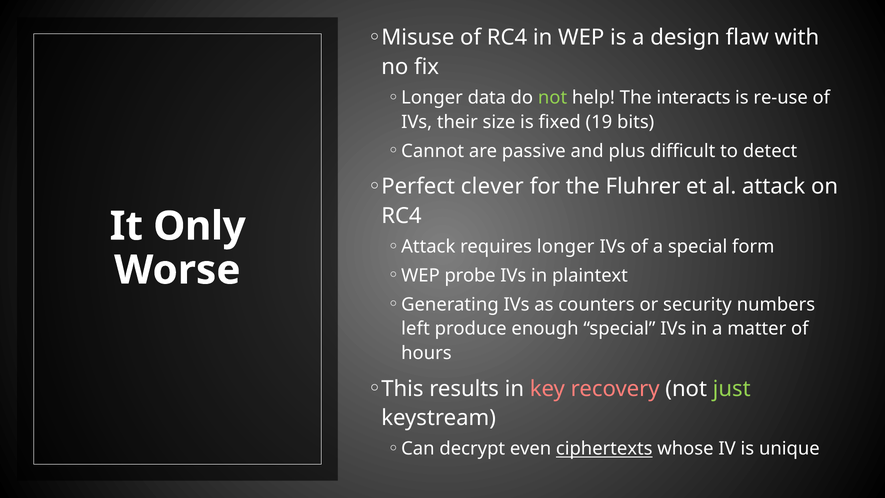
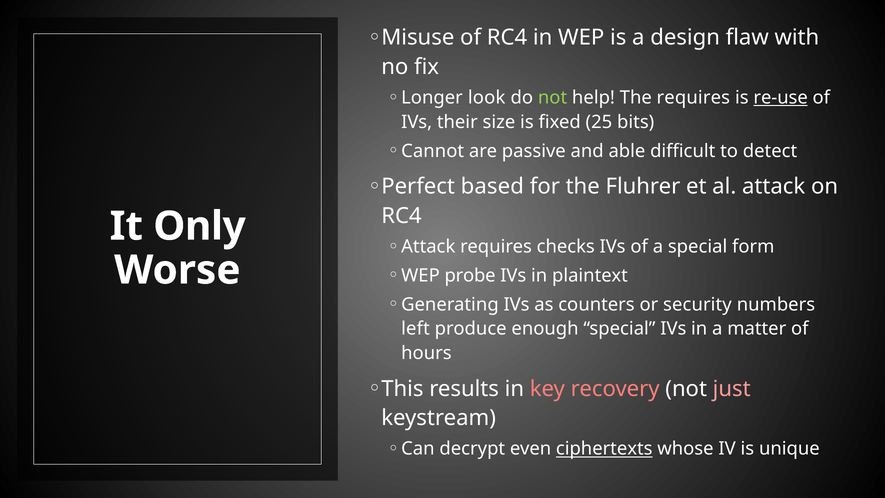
data: data -> look
The interacts: interacts -> requires
re-use underline: none -> present
19: 19 -> 25
plus: plus -> able
clever: clever -> based
requires longer: longer -> checks
just colour: light green -> pink
